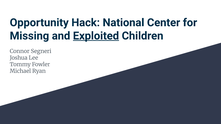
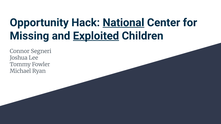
National underline: none -> present
